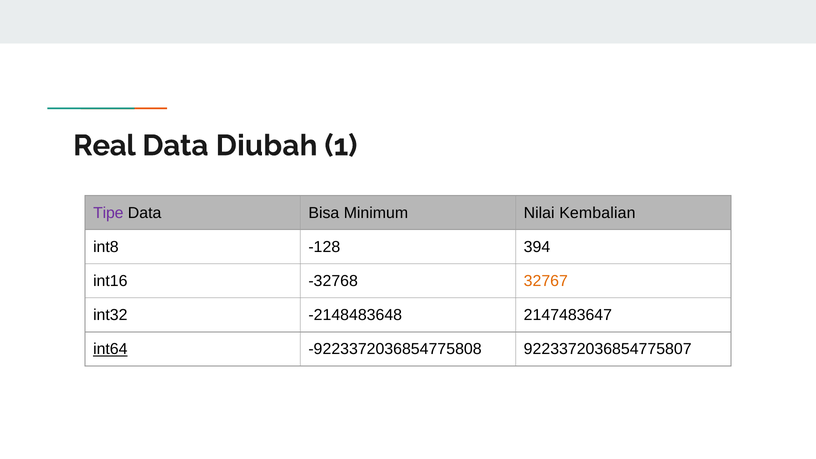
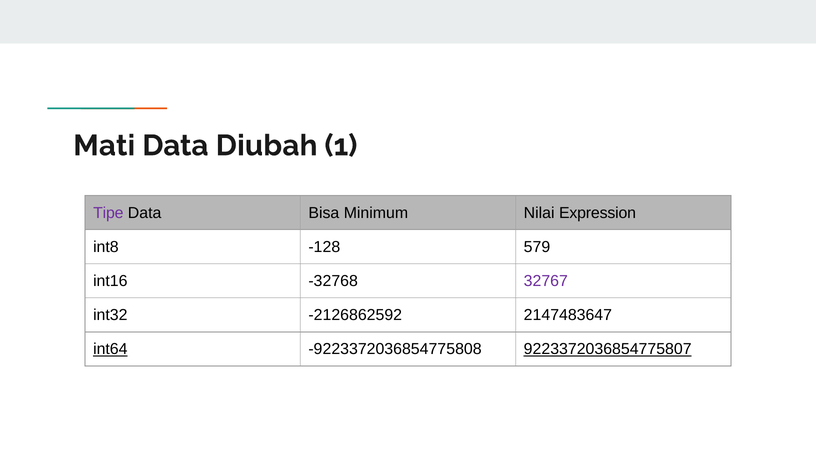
Real: Real -> Mati
Kembalian: Kembalian -> Expression
394: 394 -> 579
32767 colour: orange -> purple
-2148483648: -2148483648 -> -2126862592
9223372036854775807 underline: none -> present
